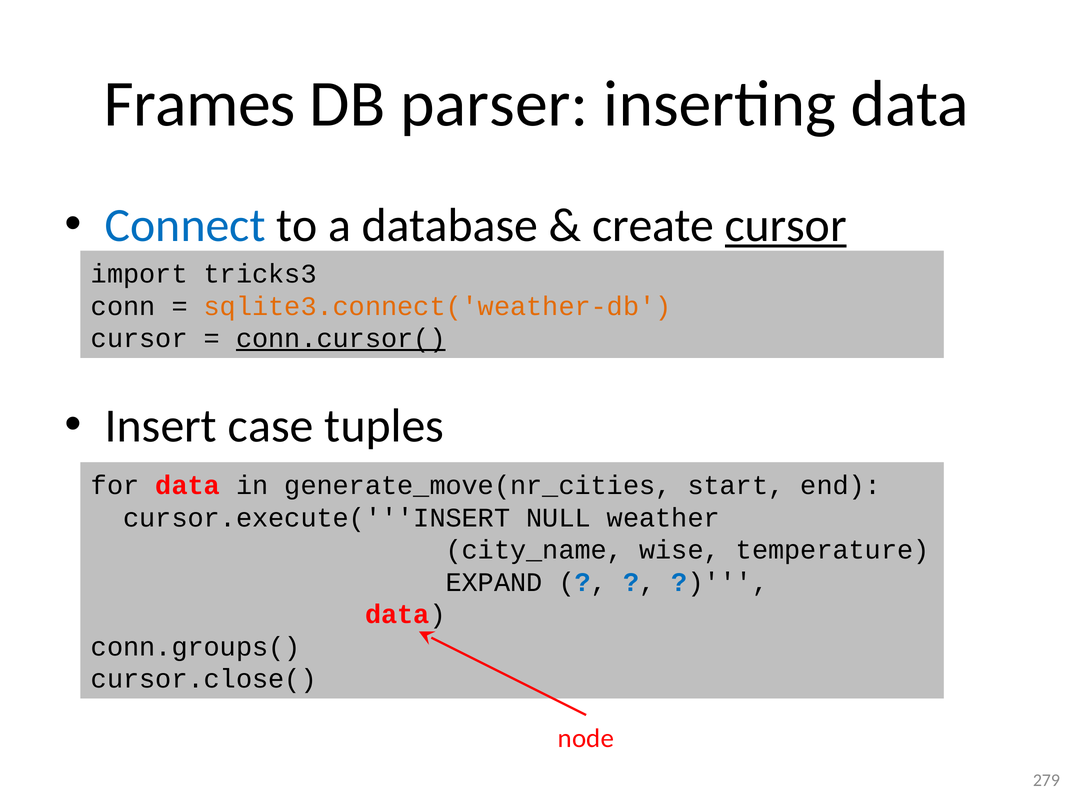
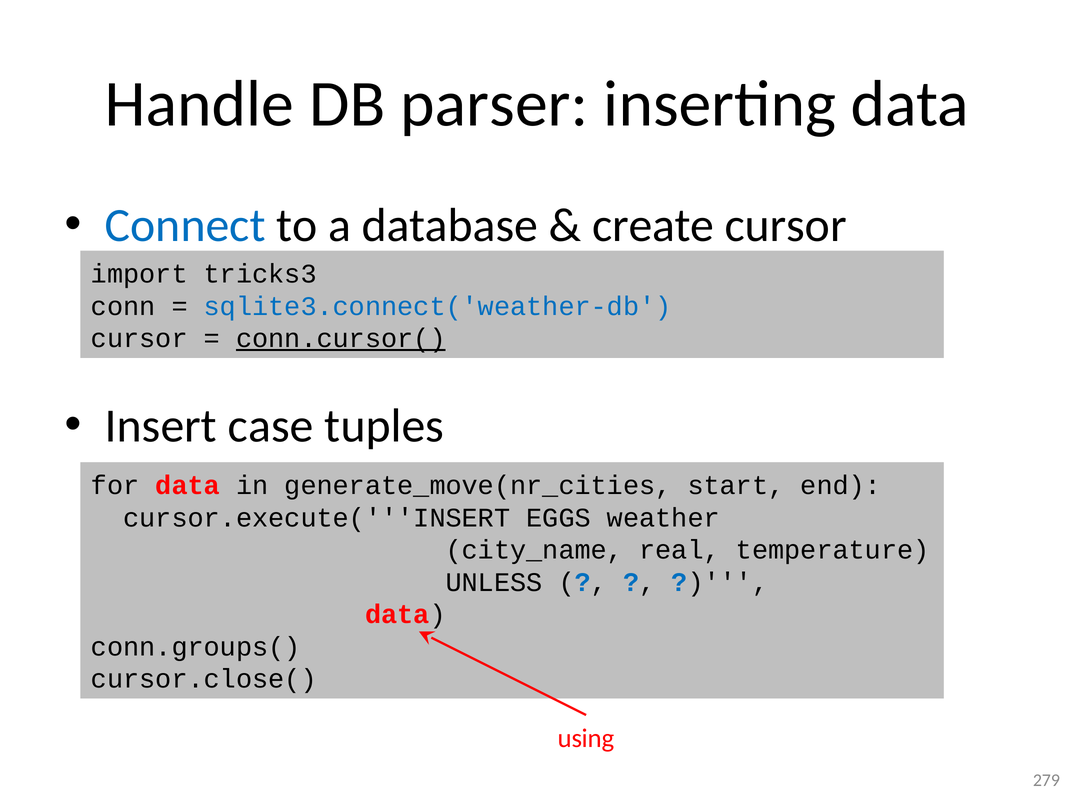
Frames: Frames -> Handle
cursor at (786, 226) underline: present -> none
sqlite3.connect('weather-db colour: orange -> blue
NULL: NULL -> EGGS
wise: wise -> real
EXPAND: EXPAND -> UNLESS
node: node -> using
